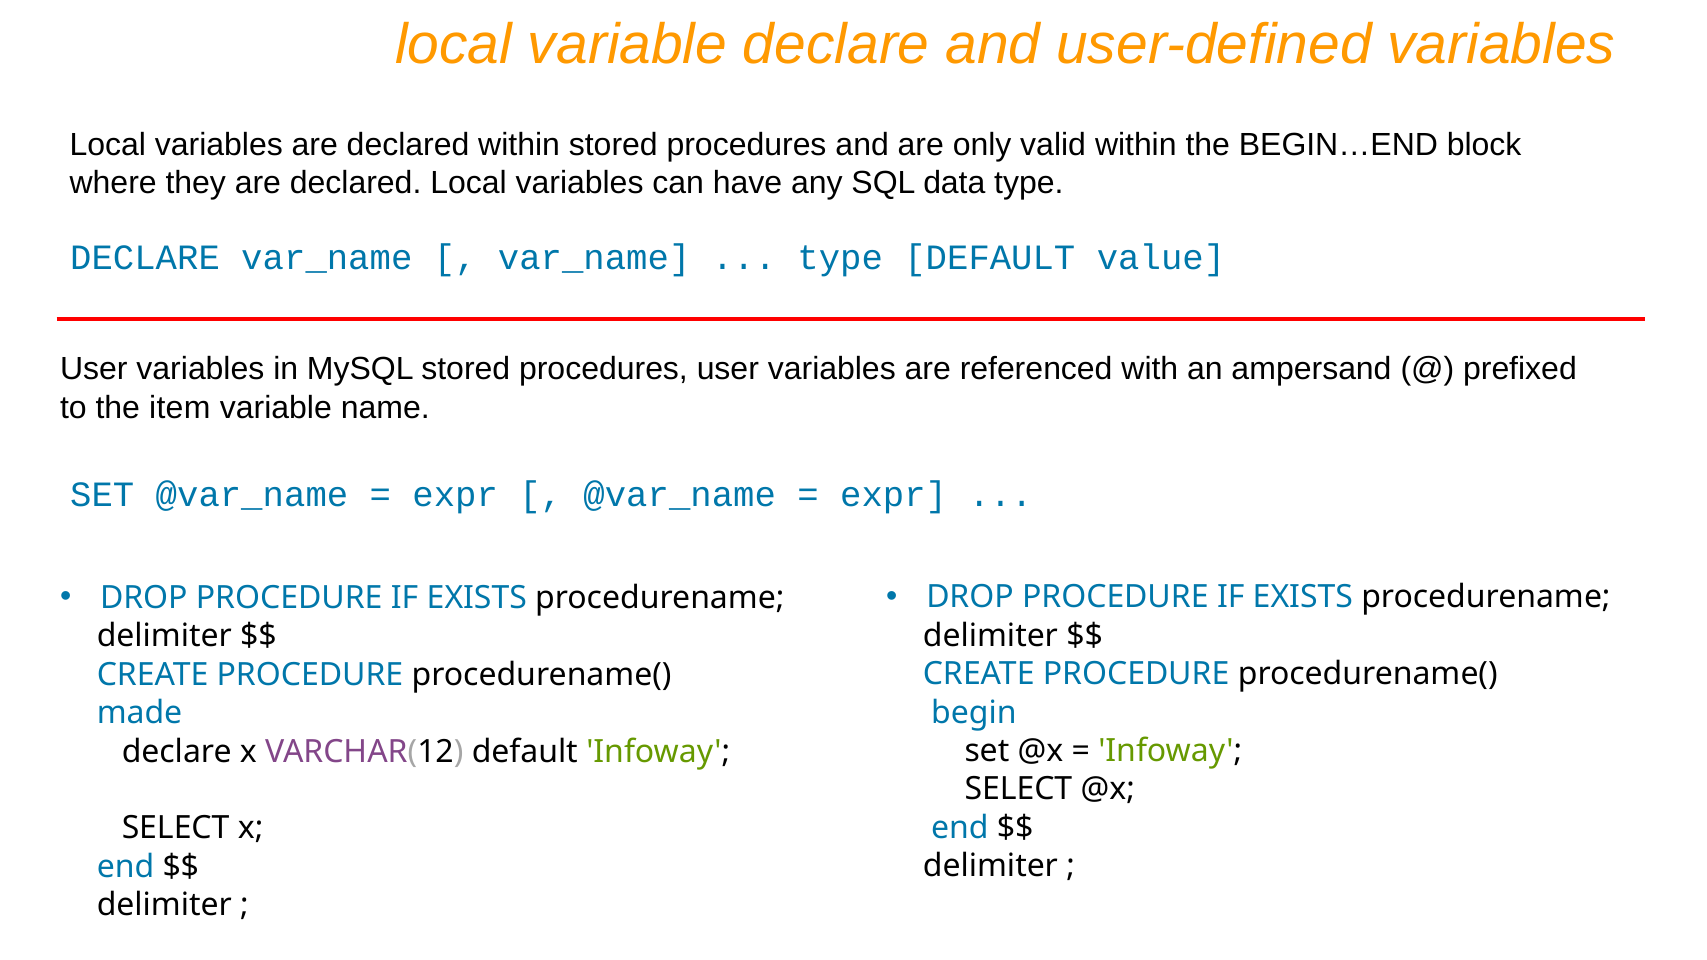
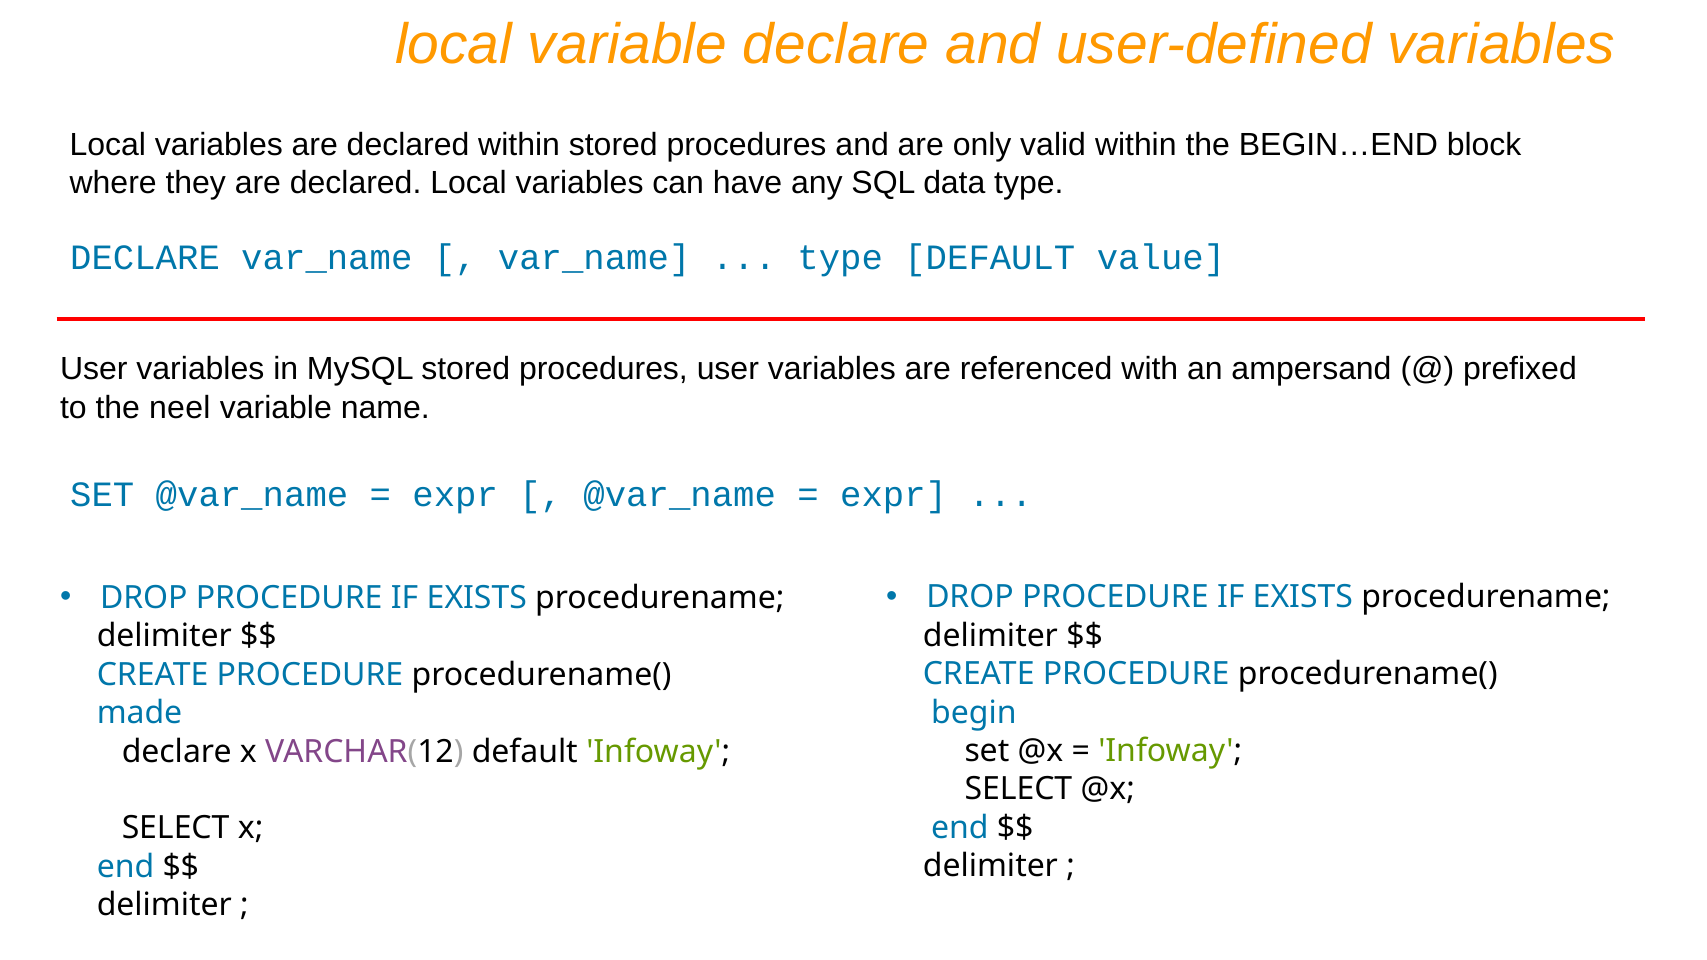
item: item -> neel
